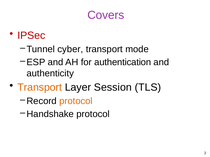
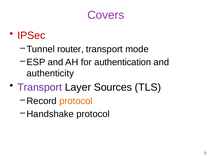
cyber: cyber -> router
Transport at (40, 88) colour: orange -> purple
Session: Session -> Sources
